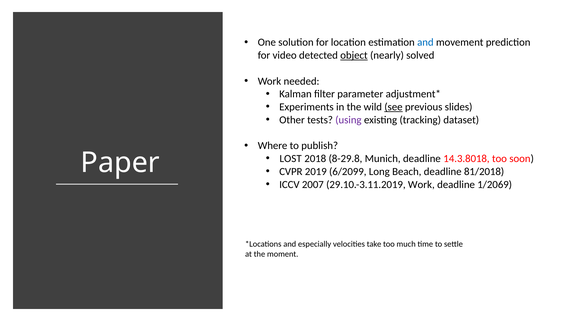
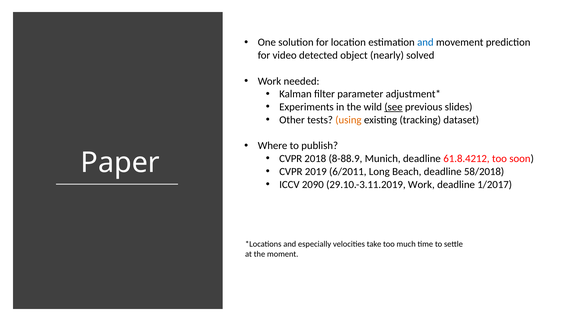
object underline: present -> none
using colour: purple -> orange
LOST at (291, 159): LOST -> CVPR
8-29.8: 8-29.8 -> 8-88.9
14.3.8018: 14.3.8018 -> 61.8.4212
6/2099: 6/2099 -> 6/2011
81/2018: 81/2018 -> 58/2018
2007: 2007 -> 2090
1/2069: 1/2069 -> 1/2017
